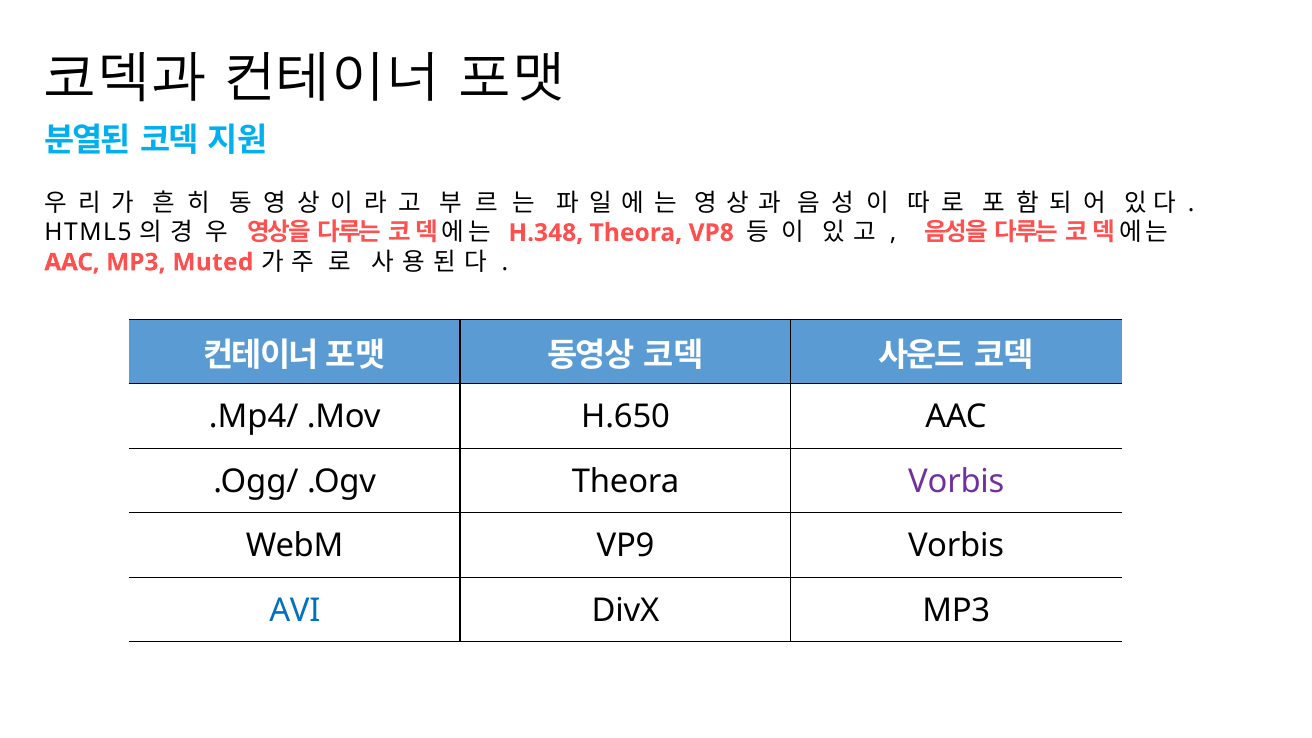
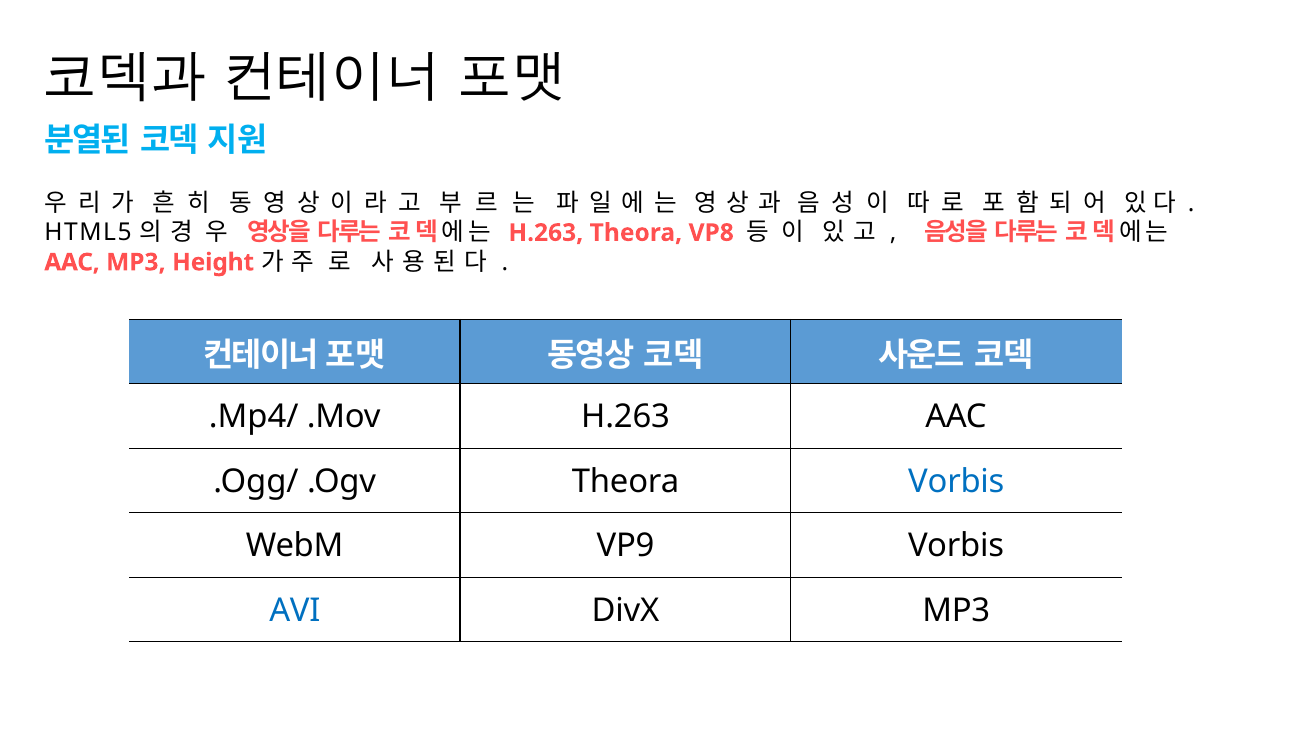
H.348 at (546, 233): H.348 -> H.263
Muted: Muted -> Height
.Mov H.650: H.650 -> H.263
Vorbis at (956, 481) colour: purple -> blue
